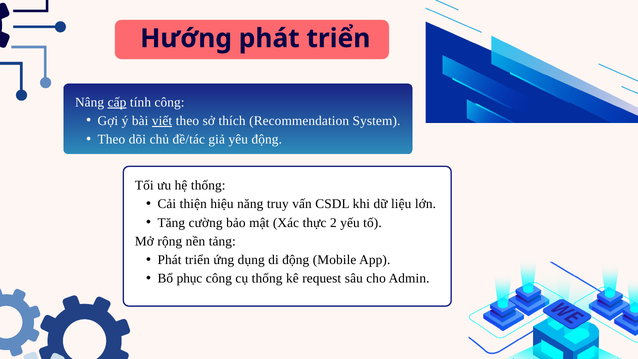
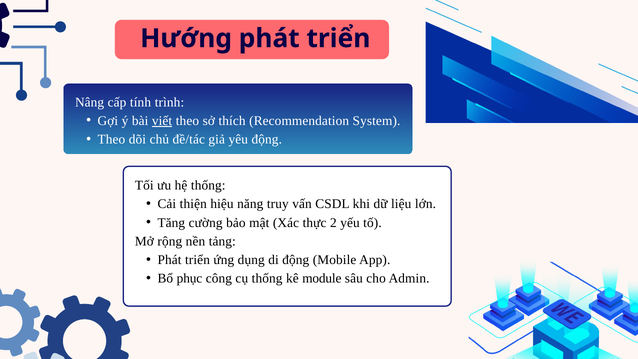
cấp underline: present -> none
tính công: công -> trình
request: request -> module
